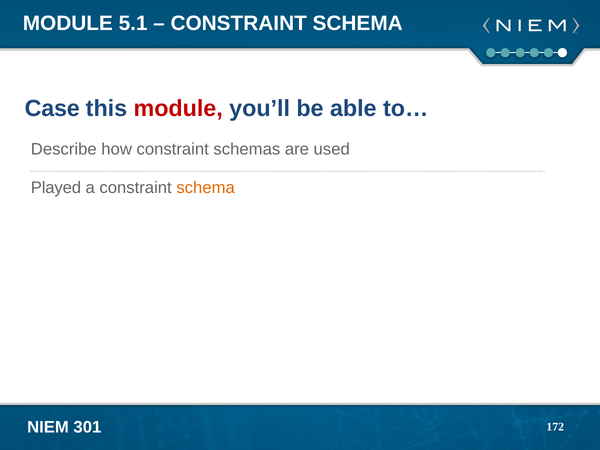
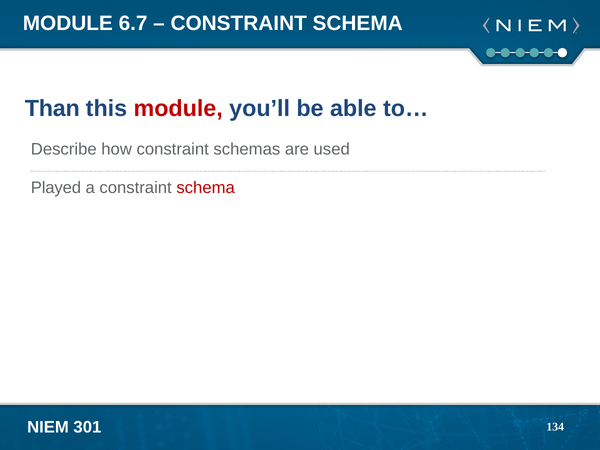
5.1: 5.1 -> 6.7
Case: Case -> Than
schema at (206, 188) colour: orange -> red
172: 172 -> 134
